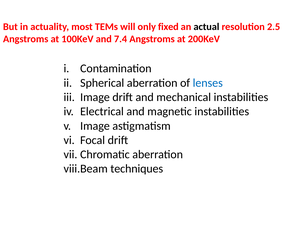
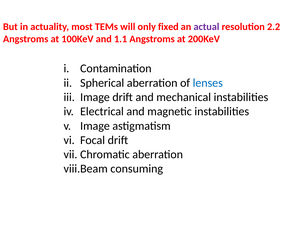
actual colour: black -> purple
2.5: 2.5 -> 2.2
7.4: 7.4 -> 1.1
techniques: techniques -> consuming
